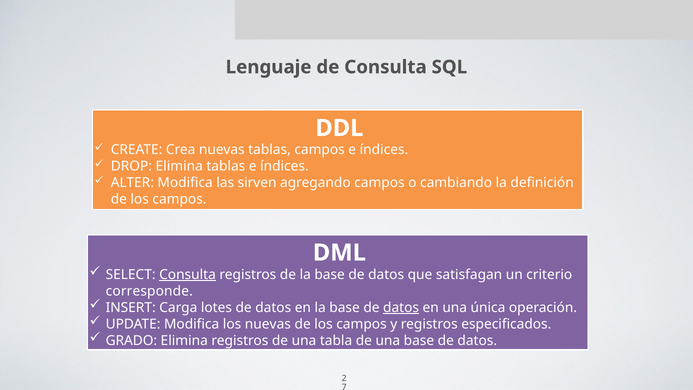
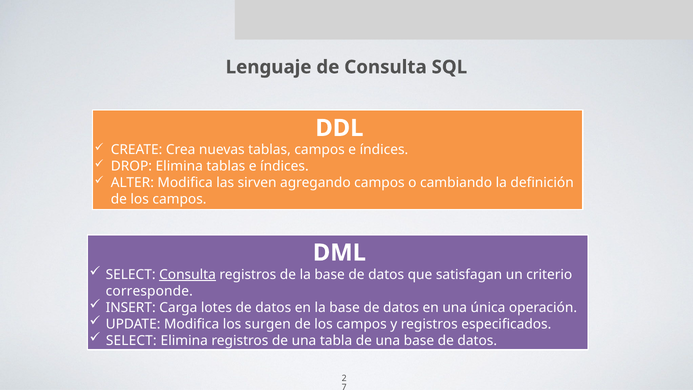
datos at (401, 307) underline: present -> none
los nuevas: nuevas -> surgen
GRADO at (131, 340): GRADO -> SELECT
